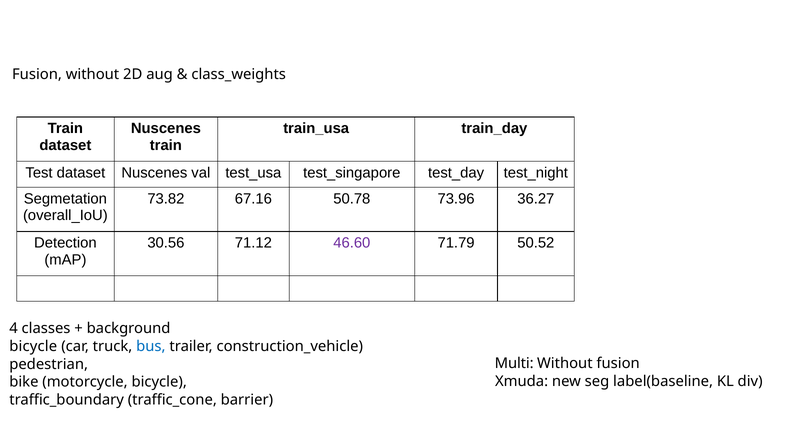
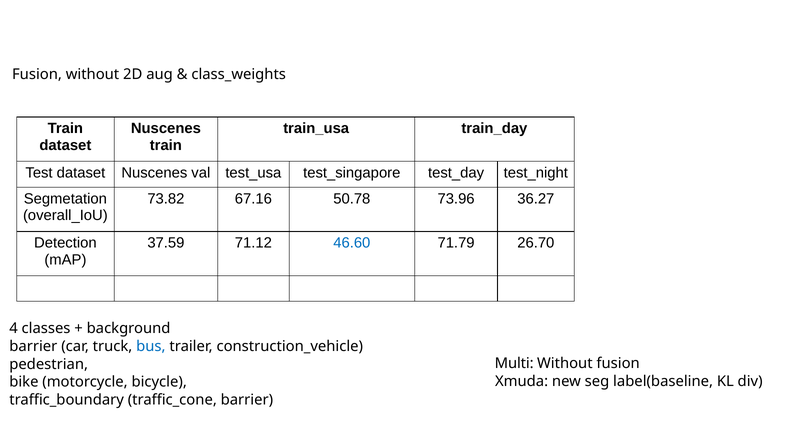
30.56: 30.56 -> 37.59
46.60 colour: purple -> blue
50.52: 50.52 -> 26.70
bicycle at (33, 346): bicycle -> barrier
